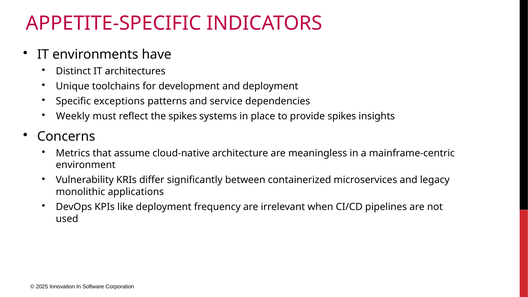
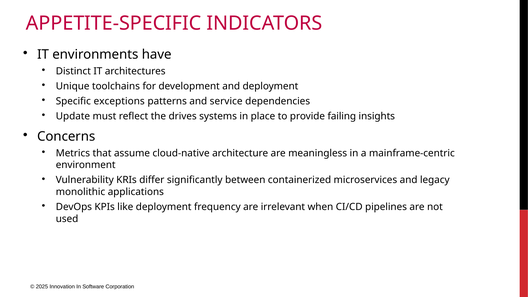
Weekly: Weekly -> Update
the spikes: spikes -> drives
provide spikes: spikes -> failing
